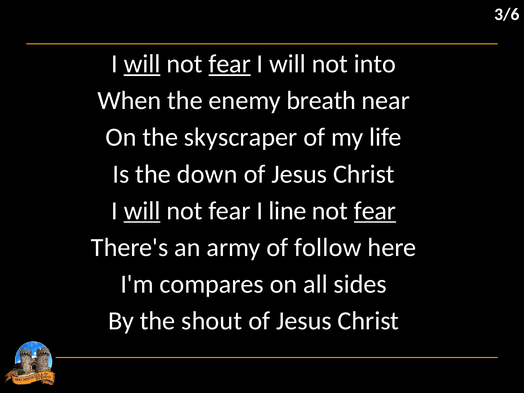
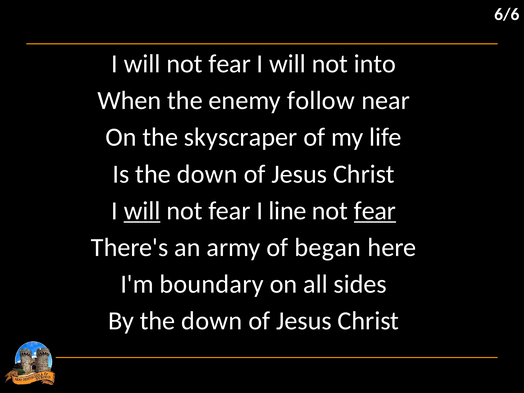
3/6: 3/6 -> 6/6
will at (142, 64) underline: present -> none
fear at (230, 64) underline: present -> none
breath: breath -> follow
follow: follow -> began
compares: compares -> boundary
By the shout: shout -> down
